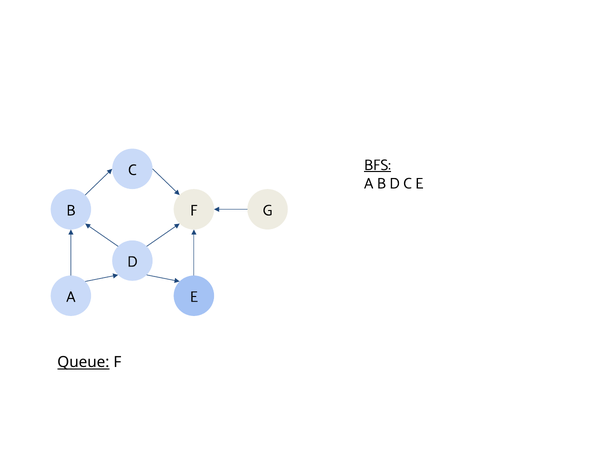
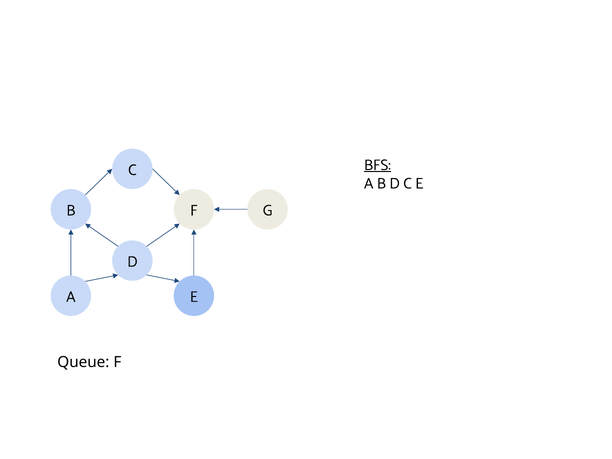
Queue underline: present -> none
